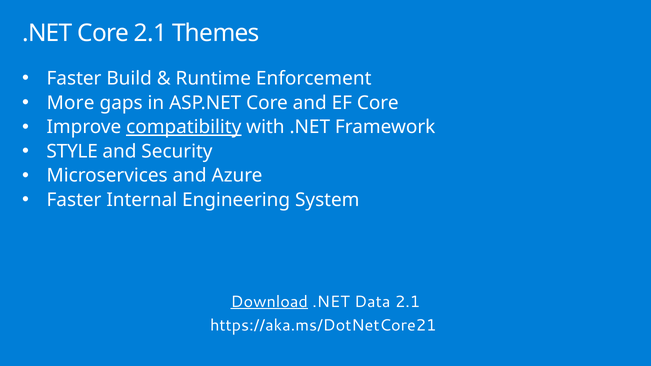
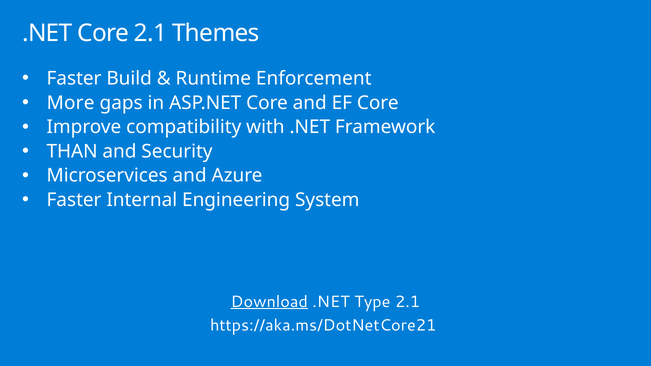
compatibility underline: present -> none
STYLE: STYLE -> THAN
Data: Data -> Type
